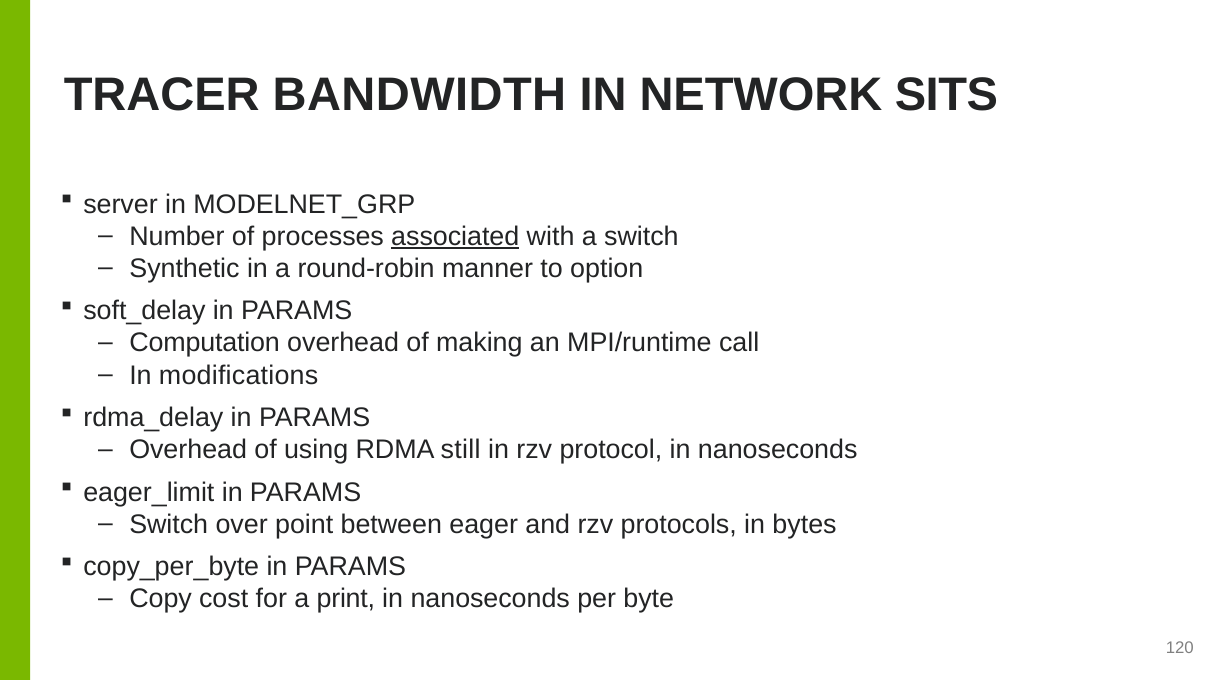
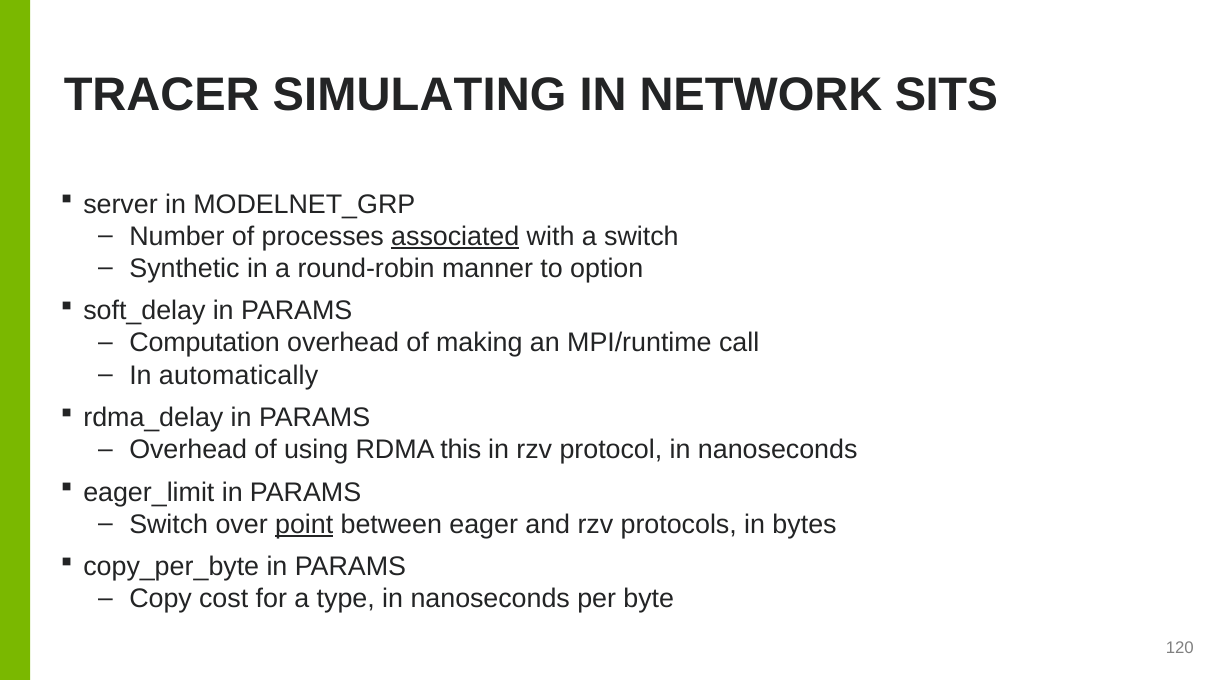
BANDWIDTH: BANDWIDTH -> SIMULATING
modifications: modifications -> automatically
still: still -> this
point underline: none -> present
print: print -> type
